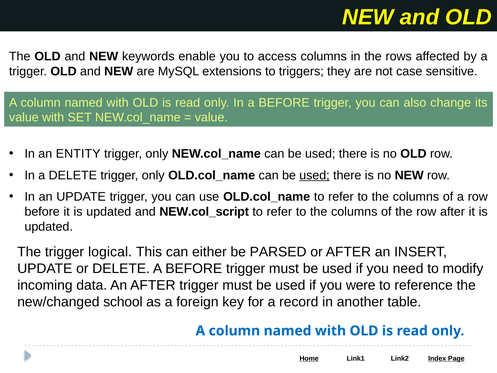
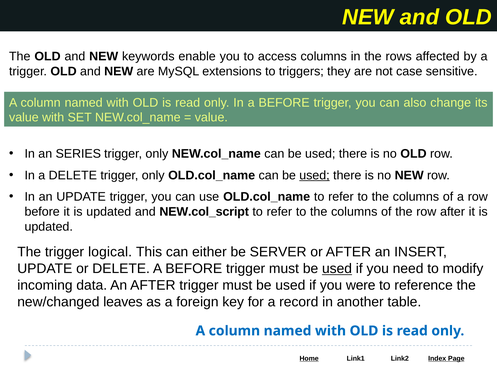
ENTITY: ENTITY -> SERIES
PARSED: PARSED -> SERVER
used at (337, 268) underline: none -> present
school: school -> leaves
